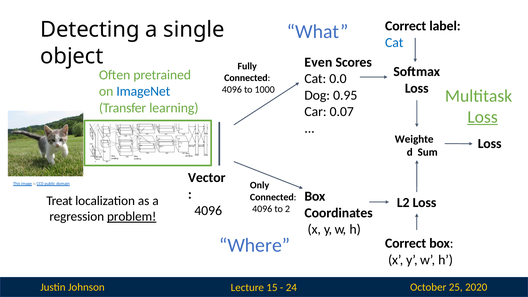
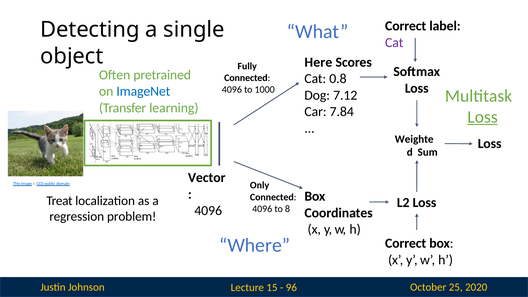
Cat at (394, 43) colour: blue -> purple
Even: Even -> Here
0.0: 0.0 -> 0.8
0.95: 0.95 -> 7.12
0.07: 0.07 -> 7.84
2: 2 -> 8
problem underline: present -> none
24: 24 -> 96
